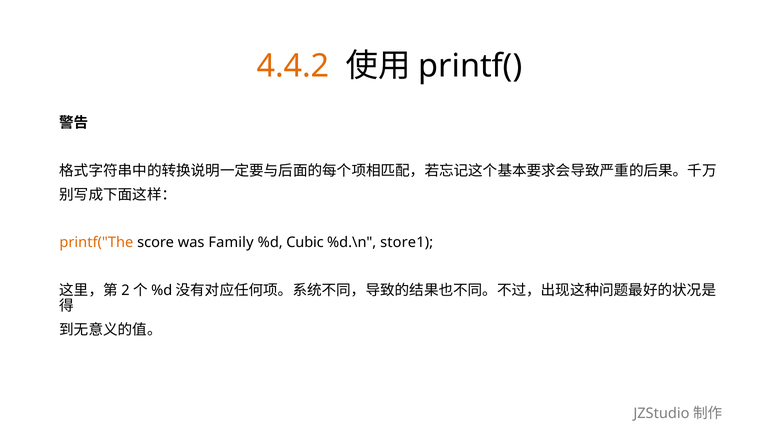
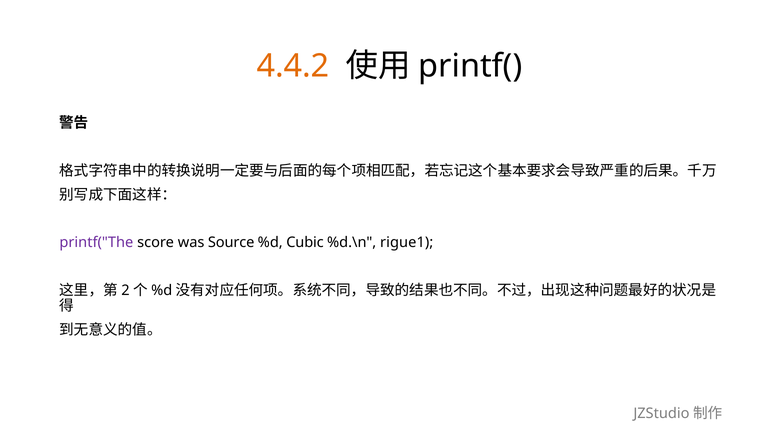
printf("The colour: orange -> purple
Family: Family -> Source
store1: store1 -> rigue1
